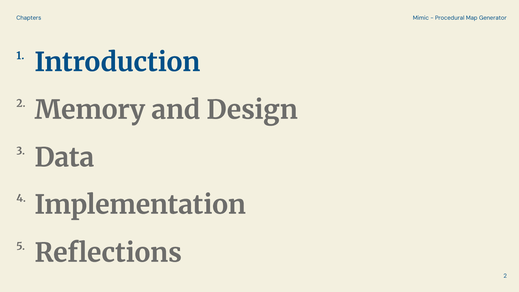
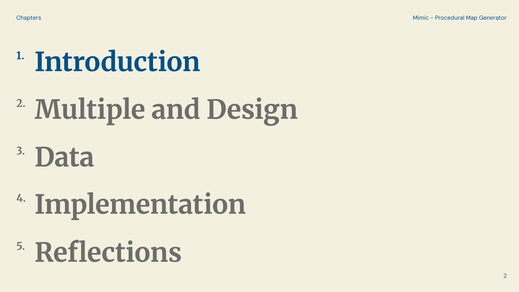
Memory: Memory -> Multiple
